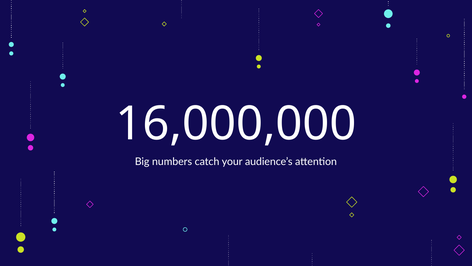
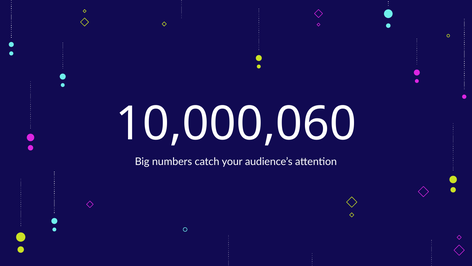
16,000,000: 16,000,000 -> 10,000,060
